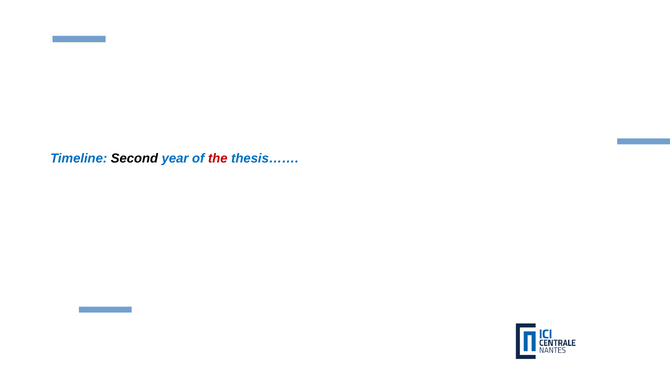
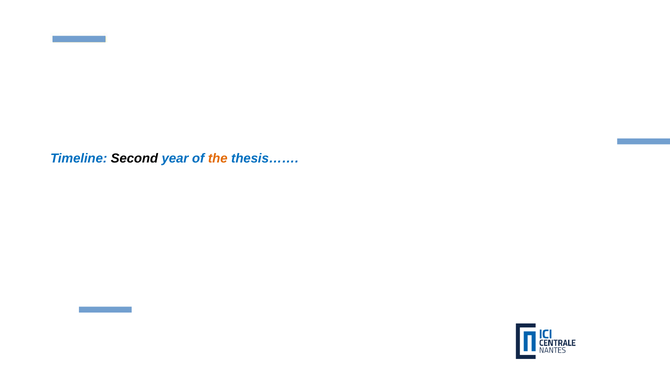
the colour: red -> orange
